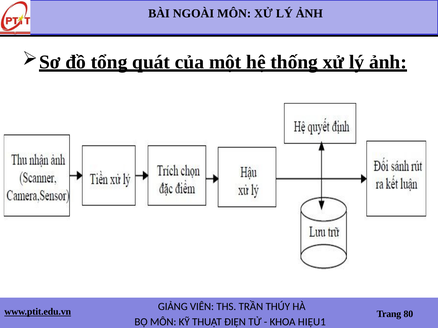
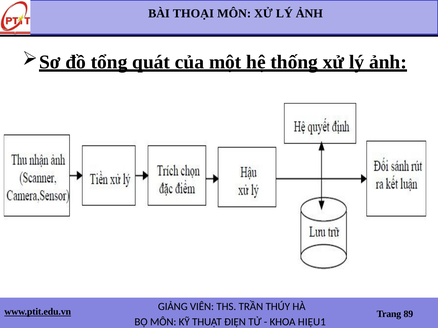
NGOÀI: NGOÀI -> THOẠI
80: 80 -> 89
